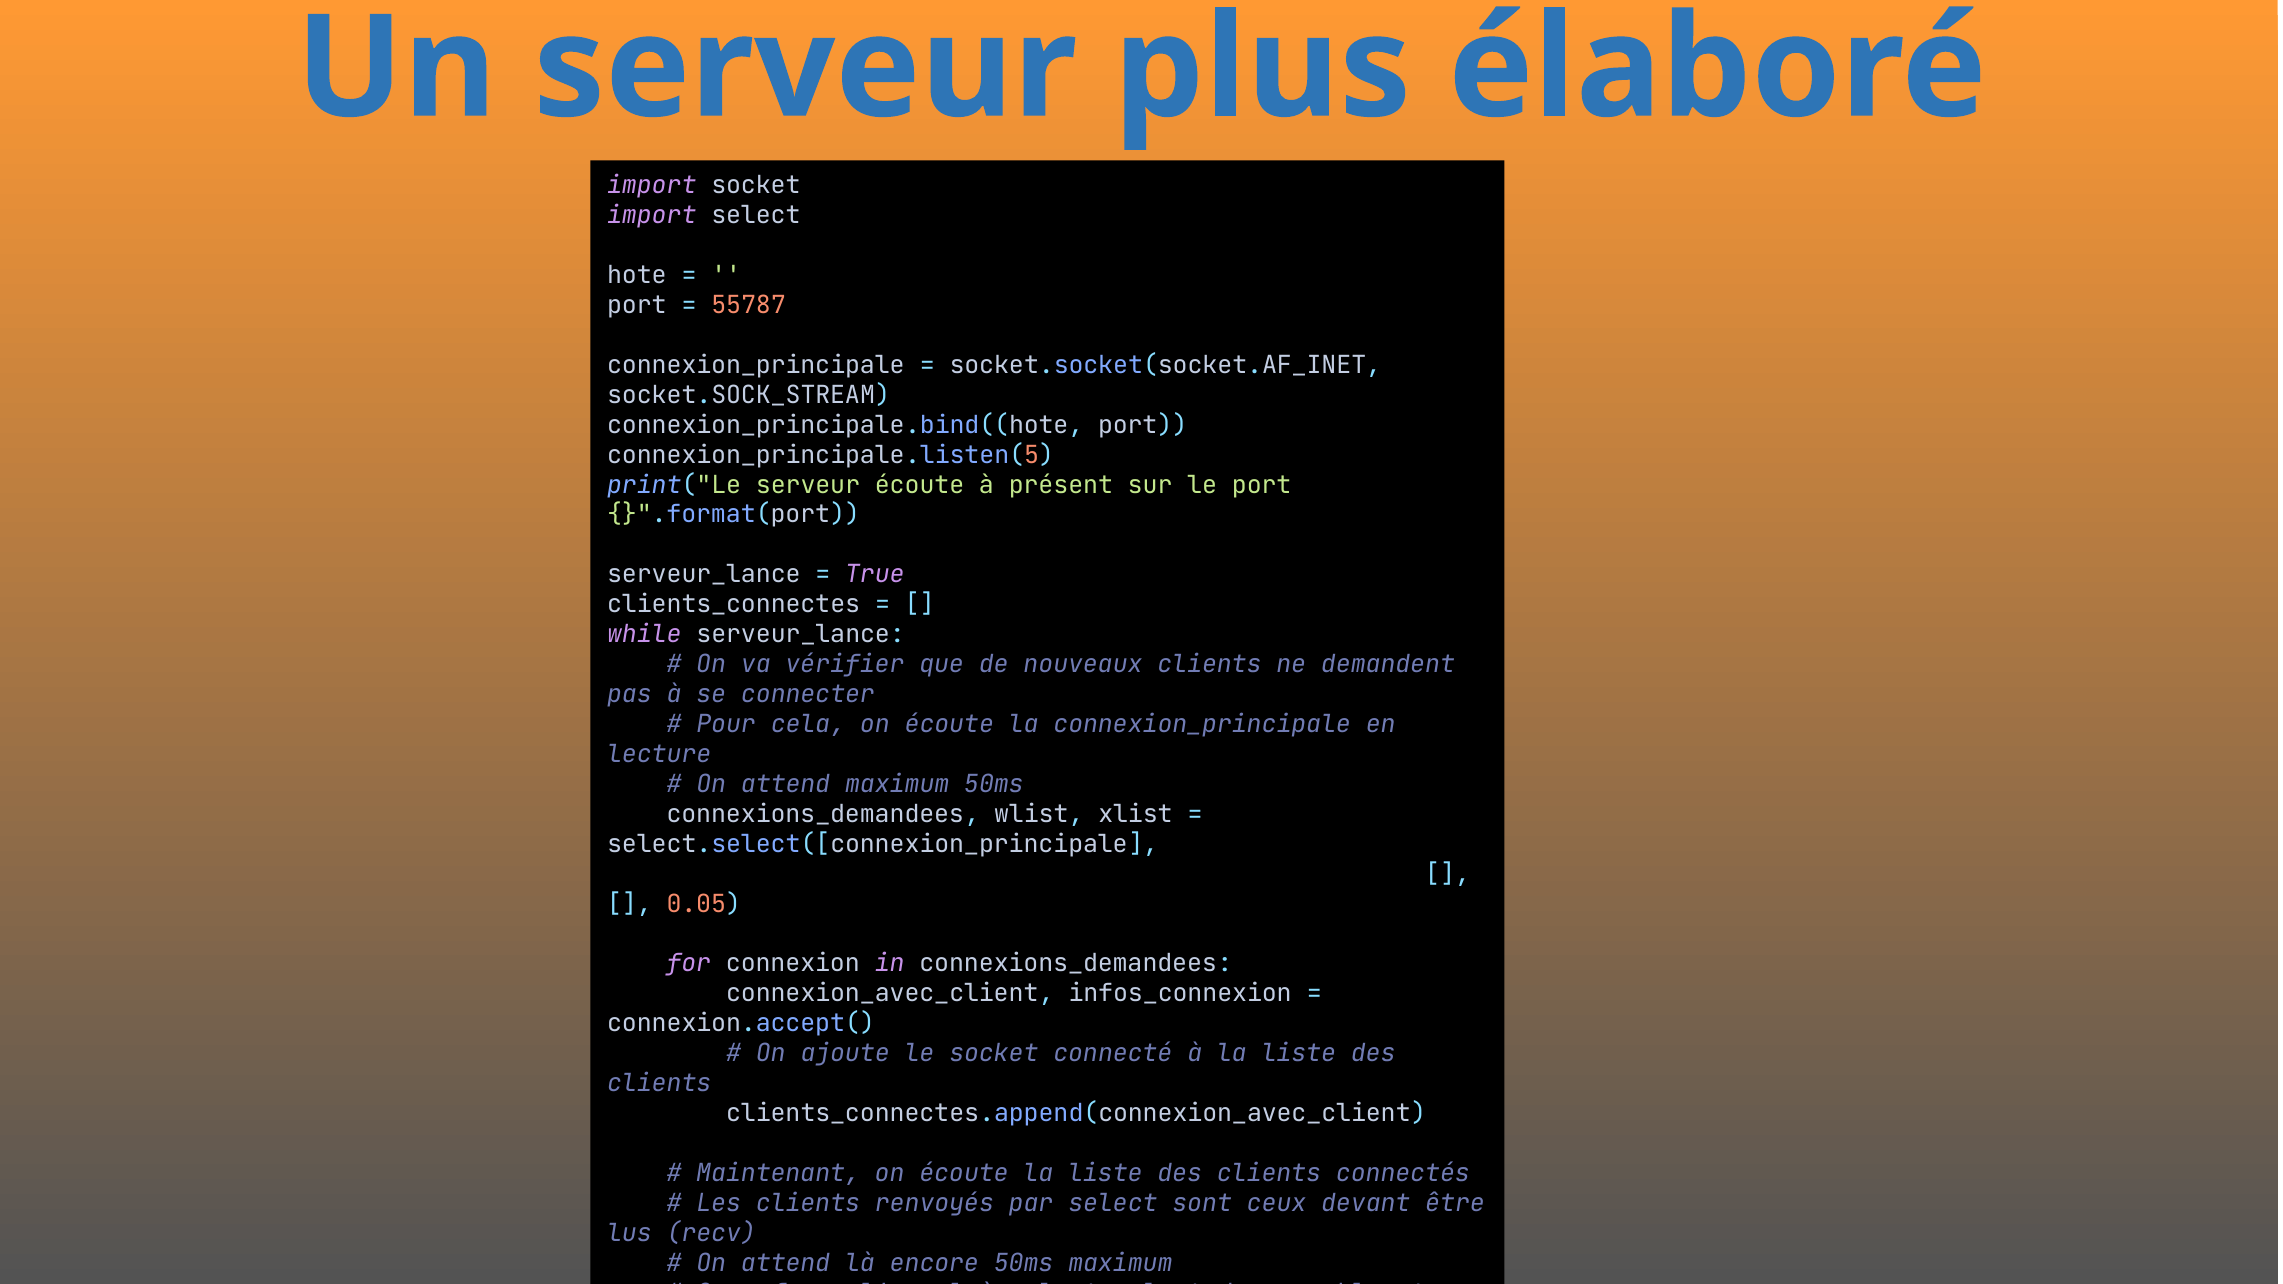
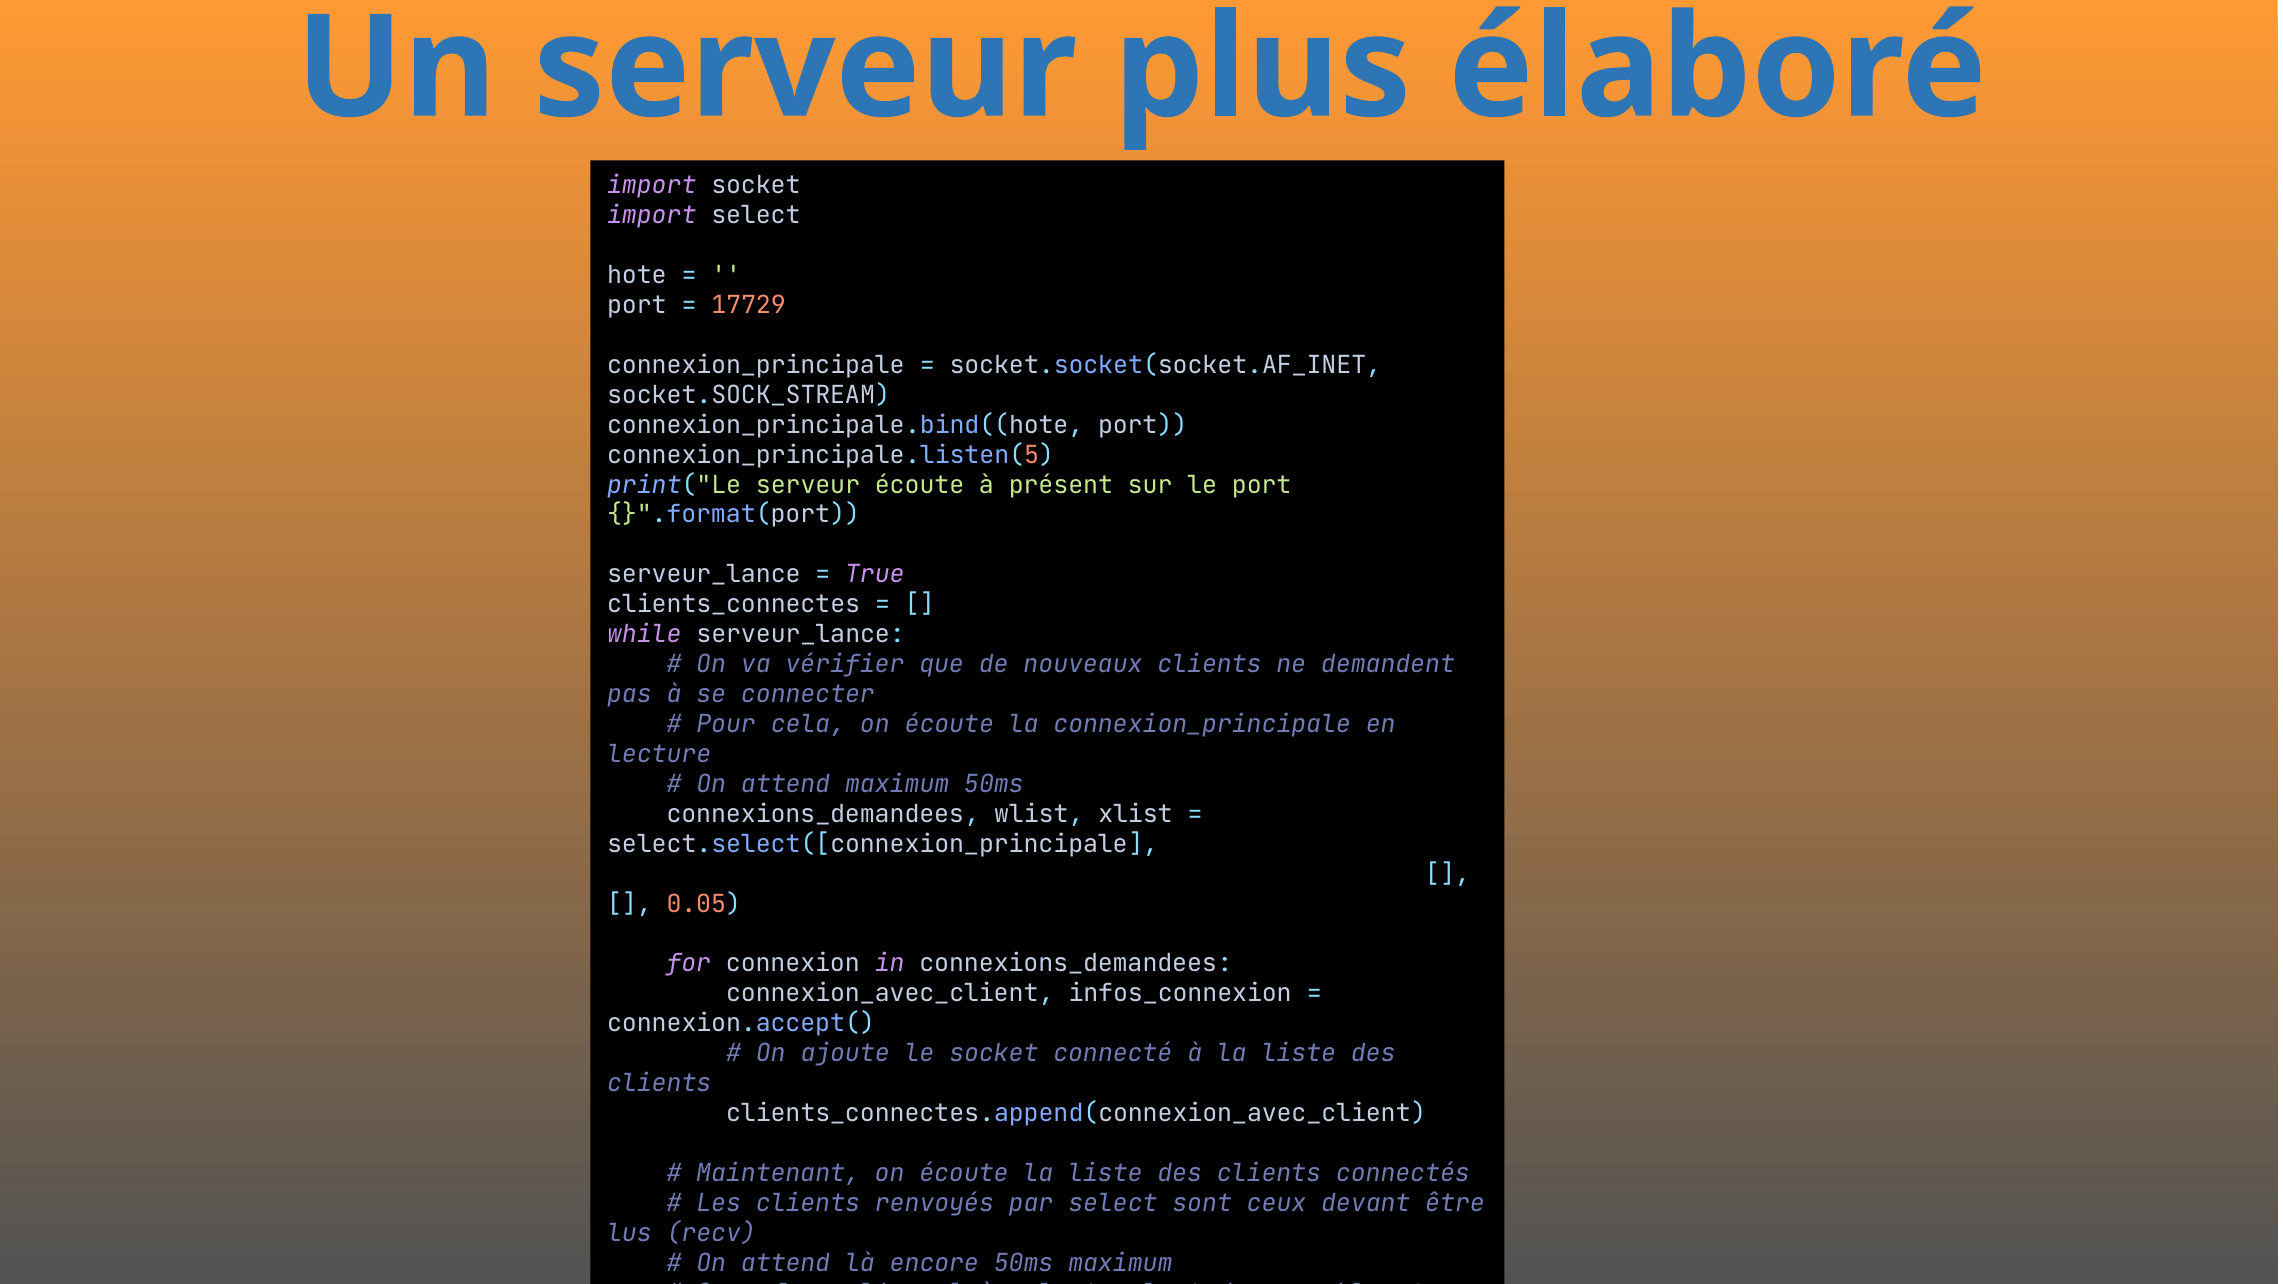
55787: 55787 -> 17729
